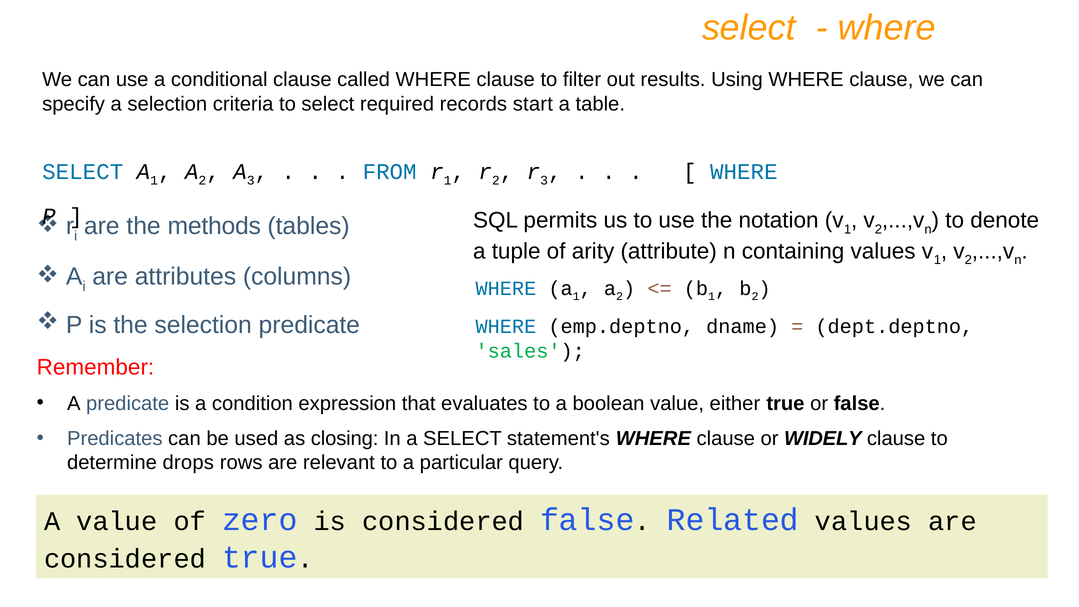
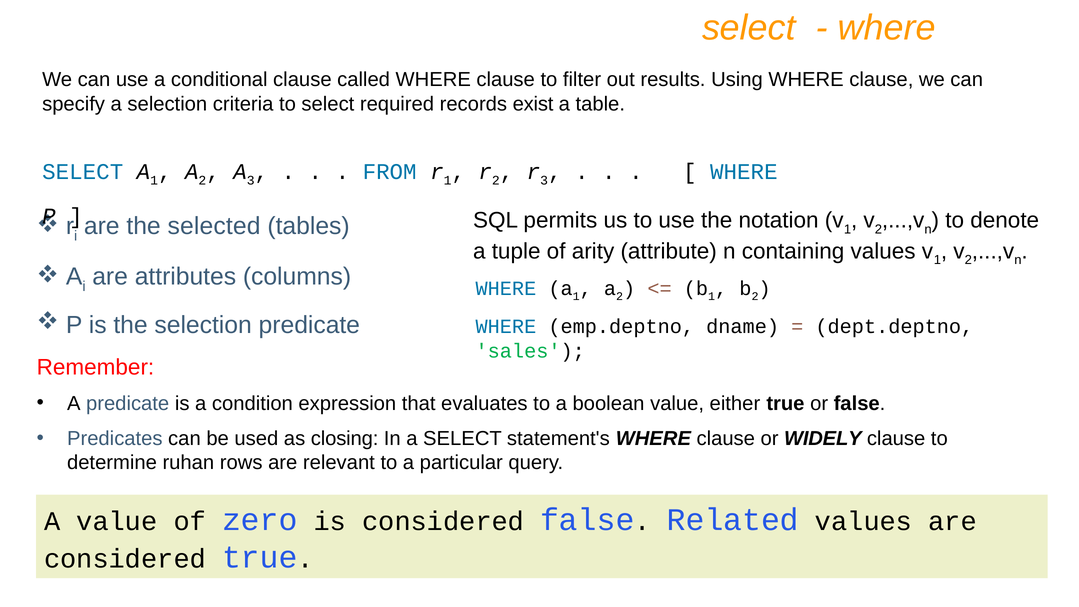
start: start -> exist
methods: methods -> selected
drops: drops -> ruhan
